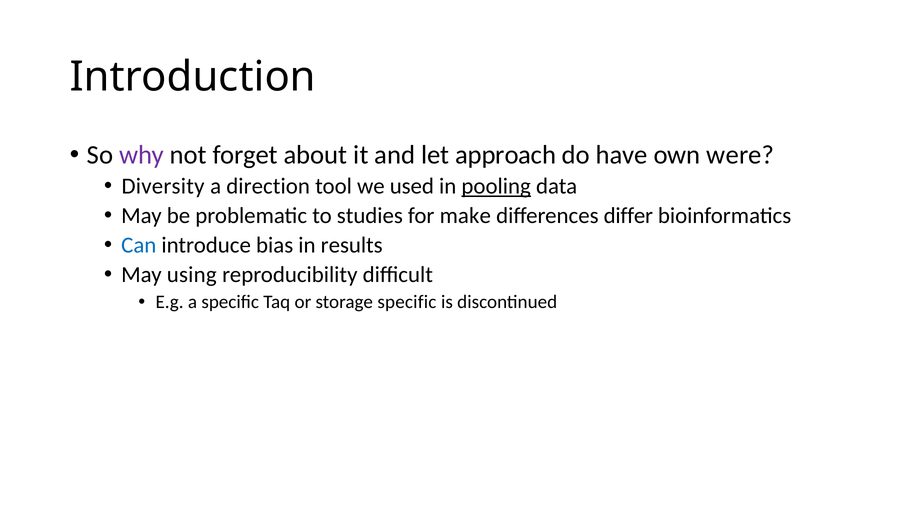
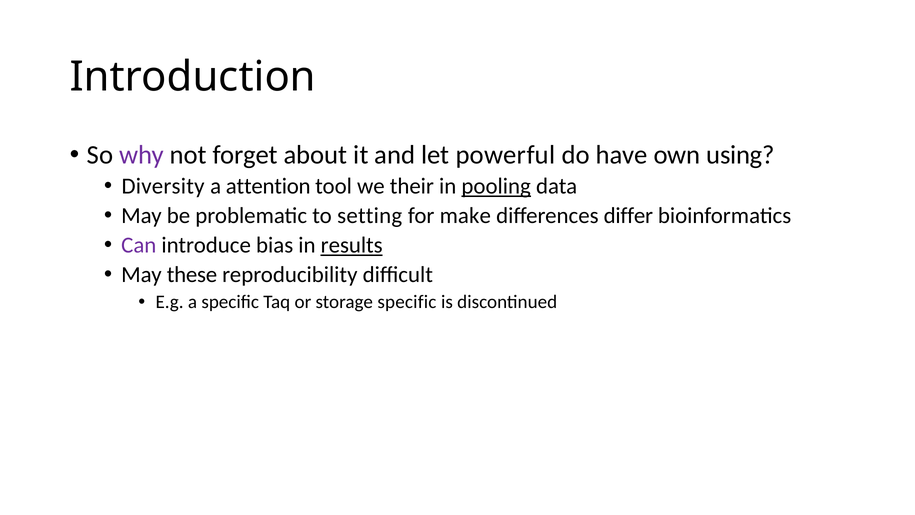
approach: approach -> powerful
were: were -> using
direction: direction -> attention
used: used -> their
studies: studies -> setting
Can colour: blue -> purple
results underline: none -> present
using: using -> these
